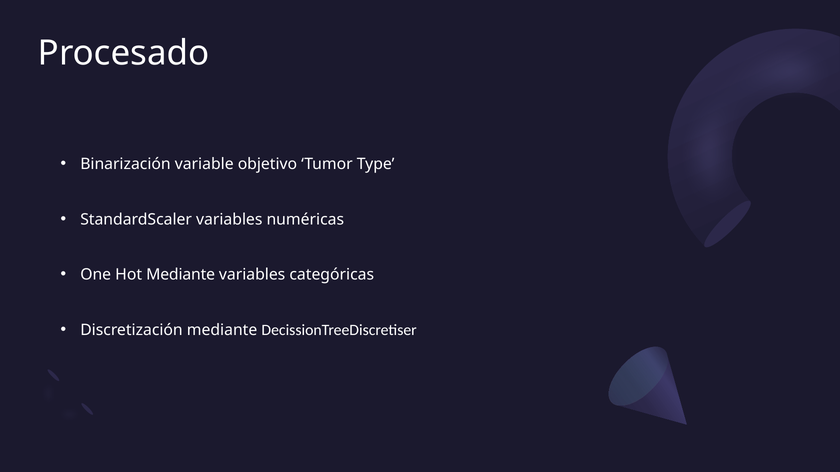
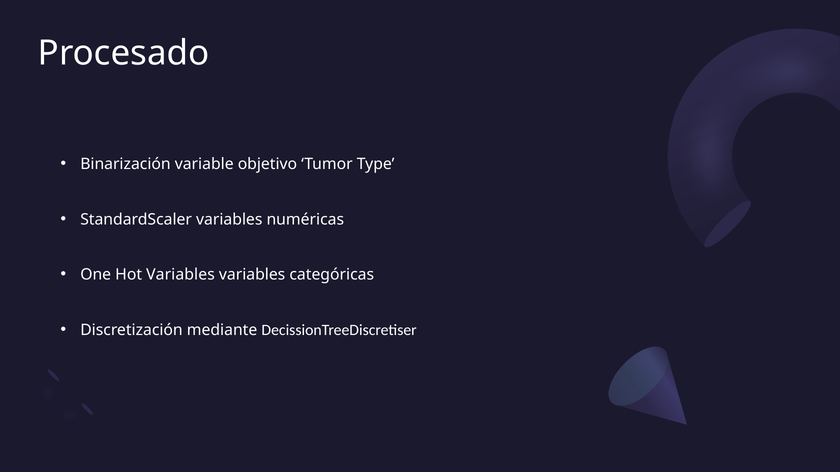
Hot Mediante: Mediante -> Variables
